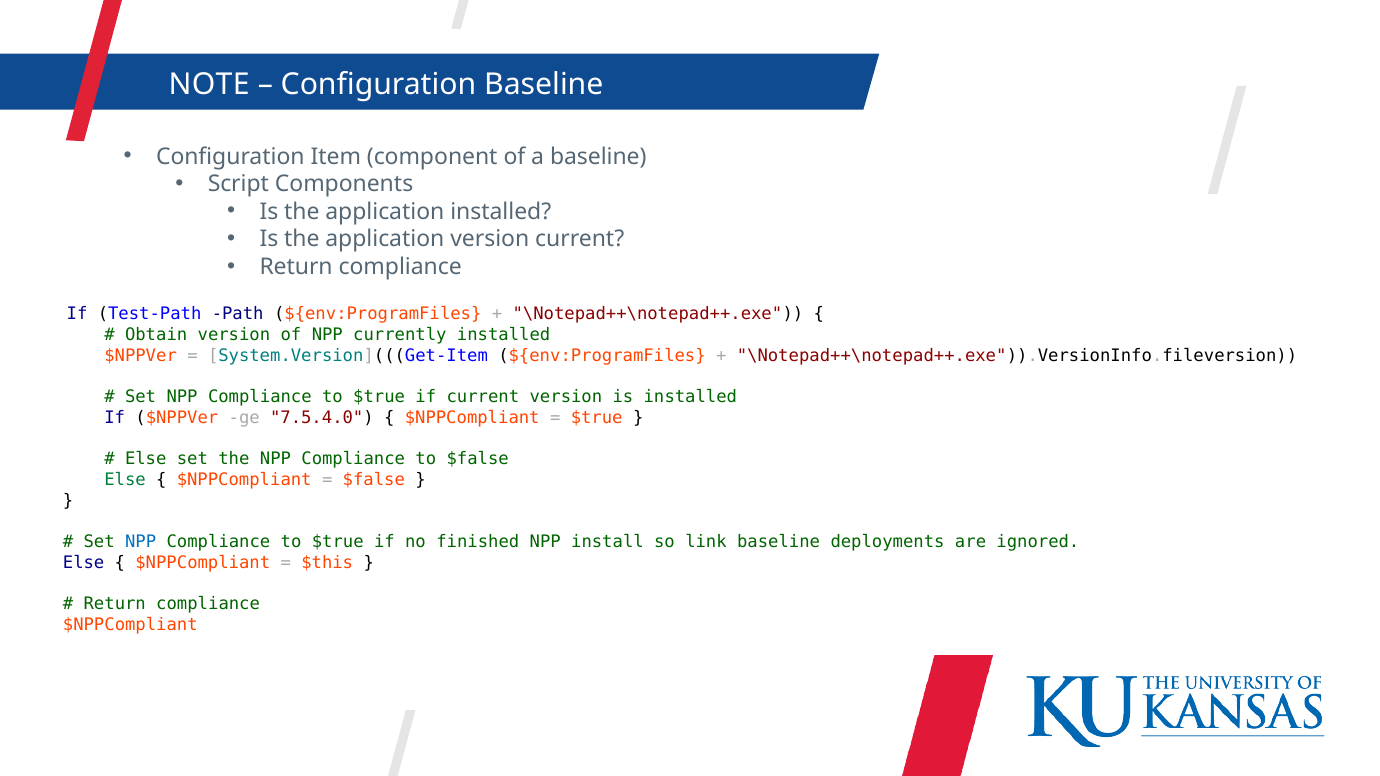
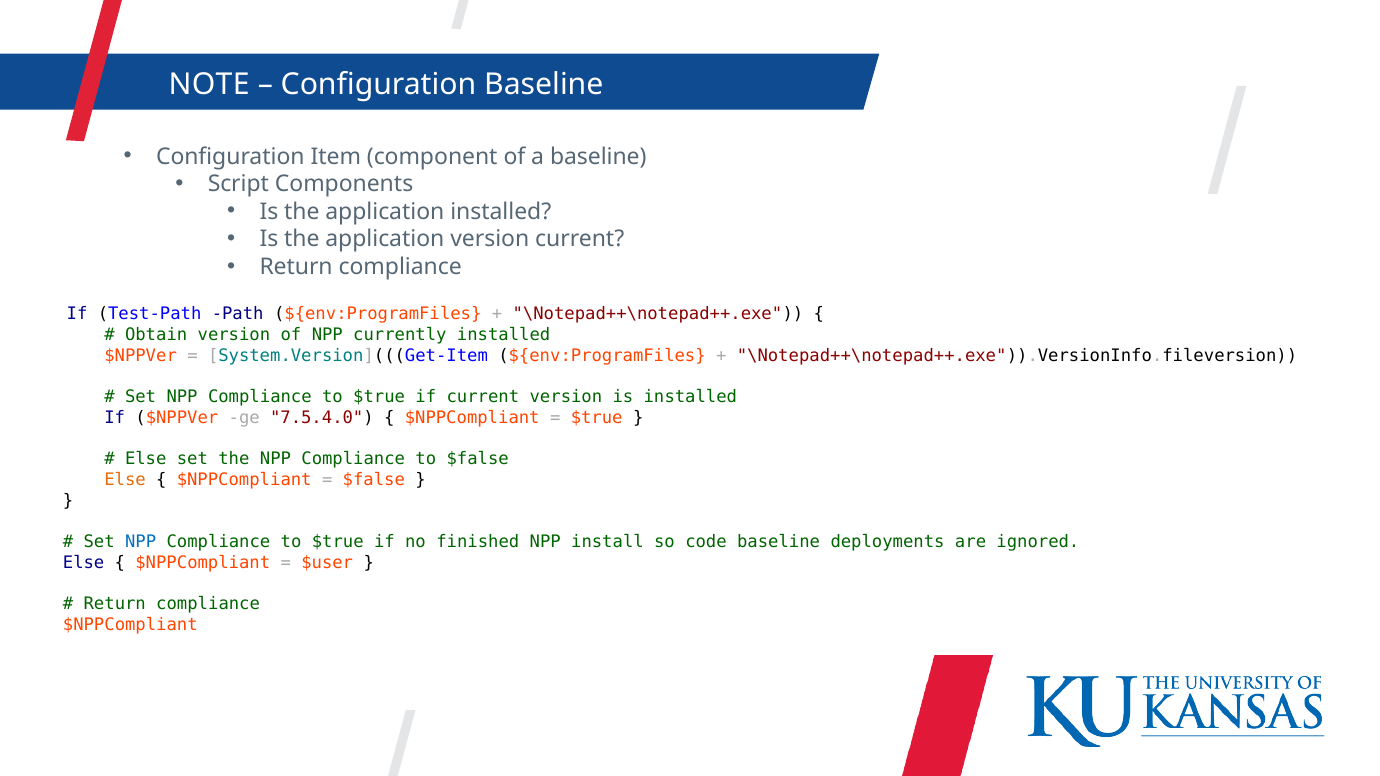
Else at (125, 480) colour: green -> orange
link: link -> code
$this: $this -> $user
